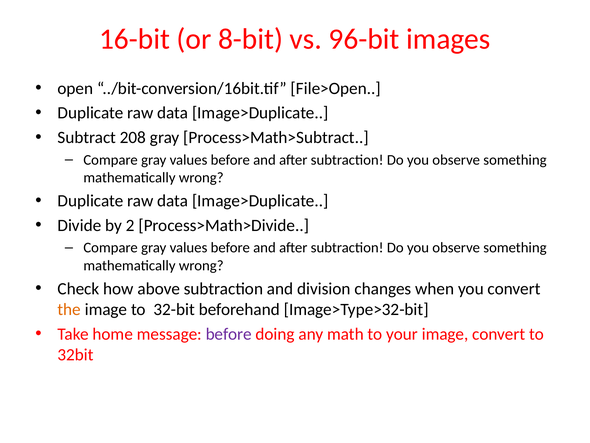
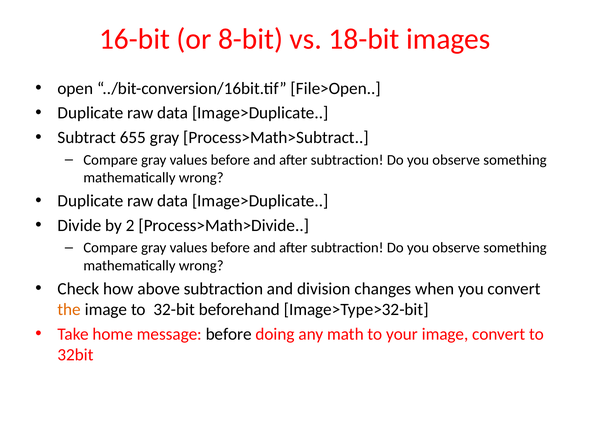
96-bit: 96-bit -> 18-bit
208: 208 -> 655
before at (229, 334) colour: purple -> black
